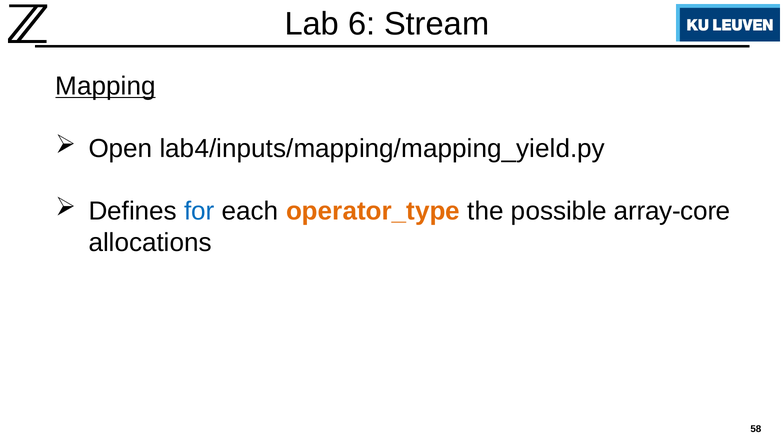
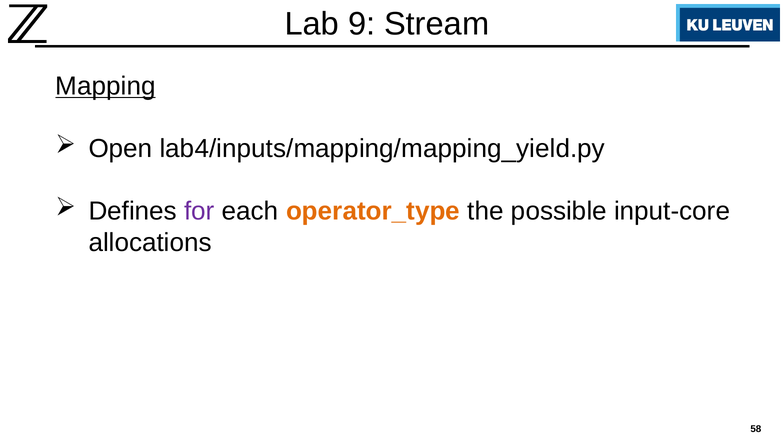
6: 6 -> 9
for colour: blue -> purple
array-core: array-core -> input-core
